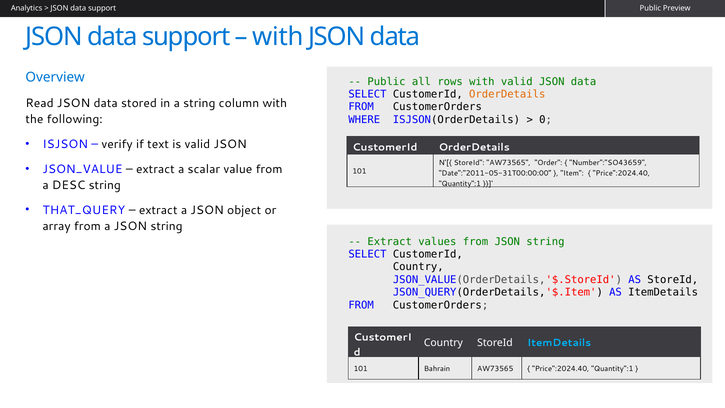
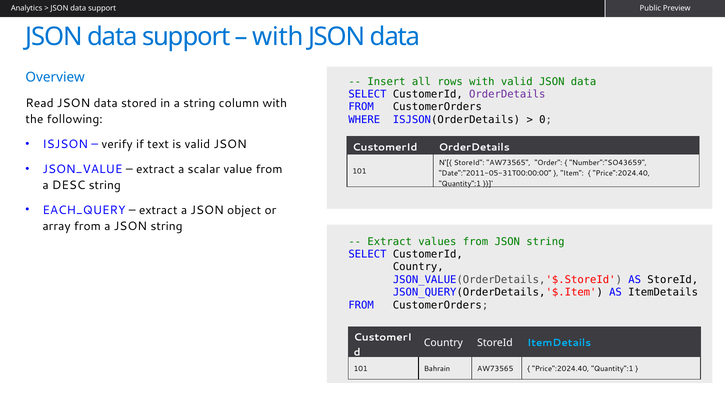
Public at (387, 82): Public -> Insert
OrderDetails at (507, 94) colour: orange -> purple
THAT_QUERY: THAT_QUERY -> EACH_QUERY
